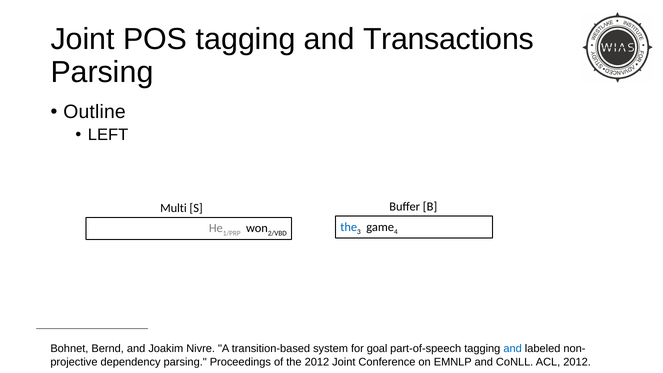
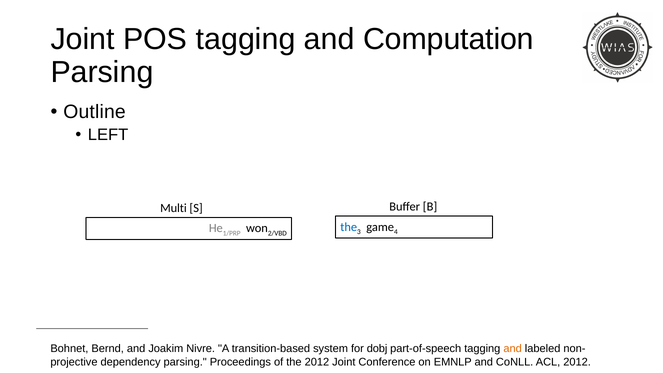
Transactions: Transactions -> Computation
goal: goal -> dobj
and at (513, 349) colour: blue -> orange
